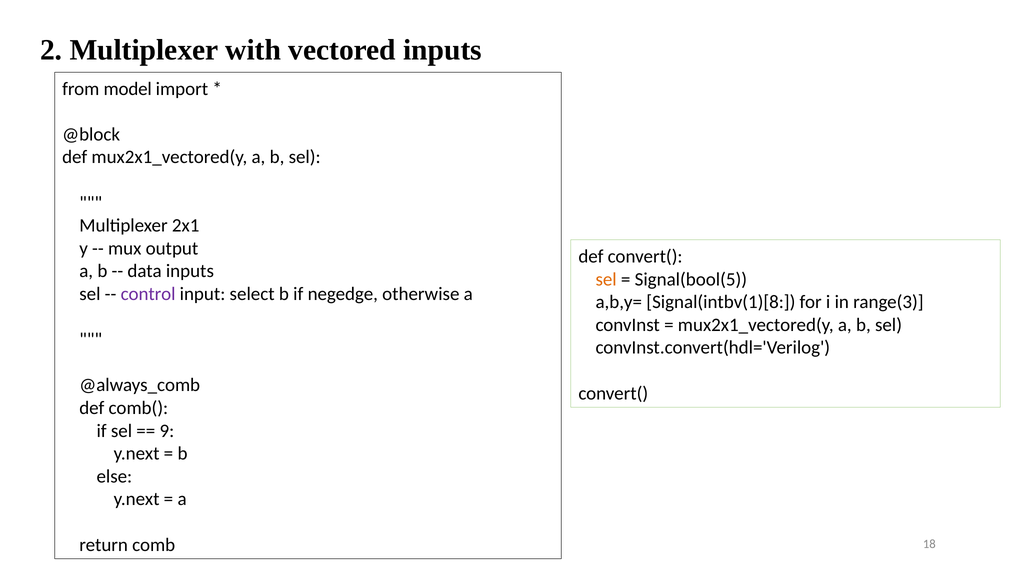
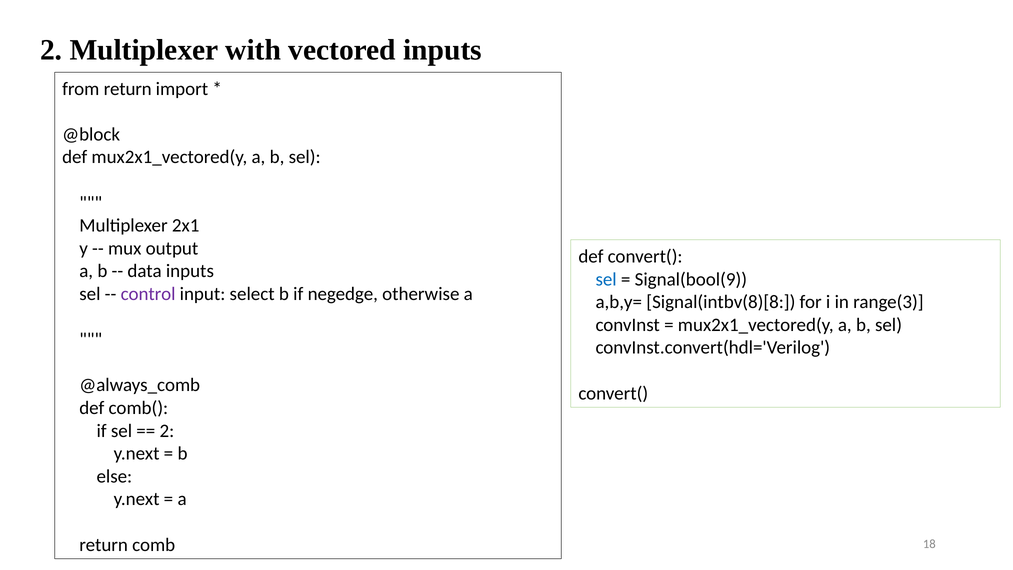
from model: model -> return
sel at (606, 279) colour: orange -> blue
Signal(bool(5: Signal(bool(5 -> Signal(bool(9
Signal(intbv(1)[8: Signal(intbv(1)[8 -> Signal(intbv(8)[8
9 at (167, 431): 9 -> 2
